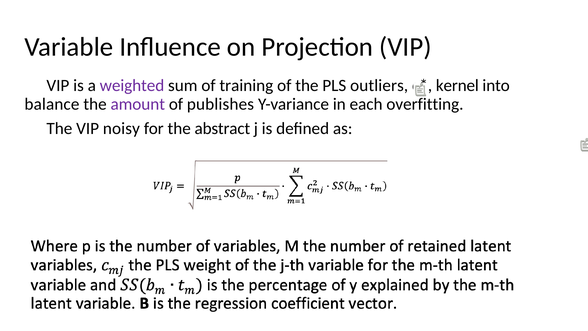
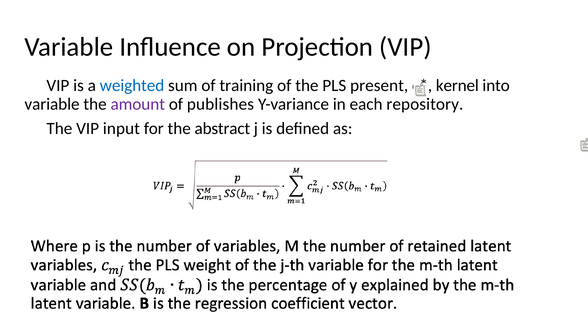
weighted colour: purple -> blue
outliers: outliers -> present
balance at (52, 104): balance -> variable
overfitting: overfitting -> repository
noisy: noisy -> input
